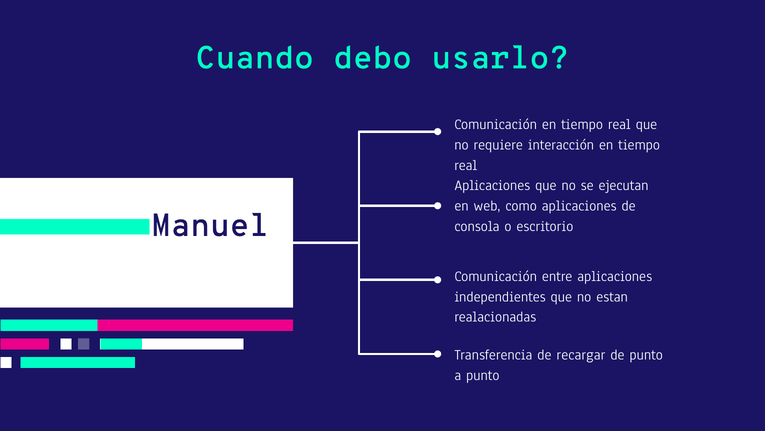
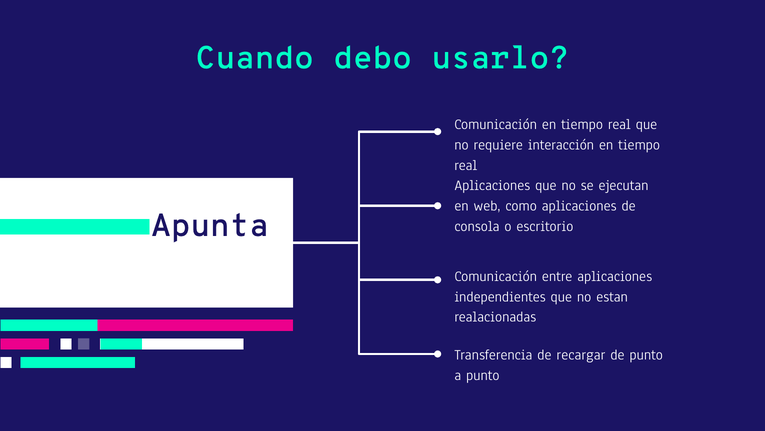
Manuel: Manuel -> Apunta
